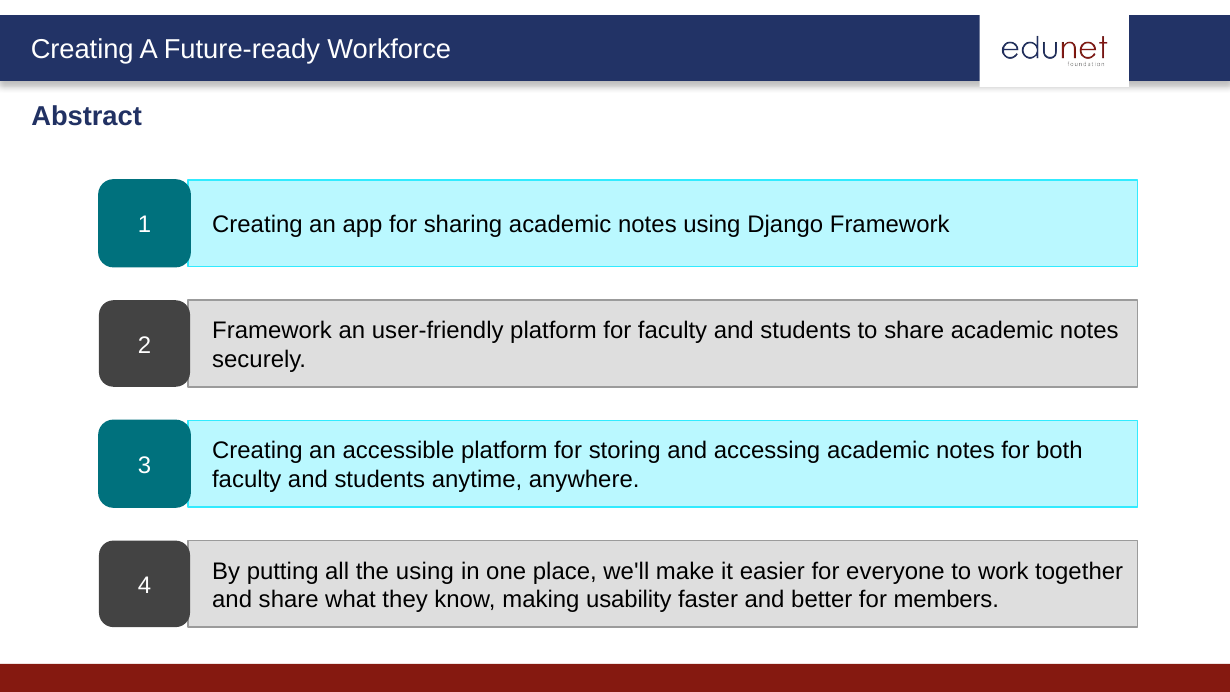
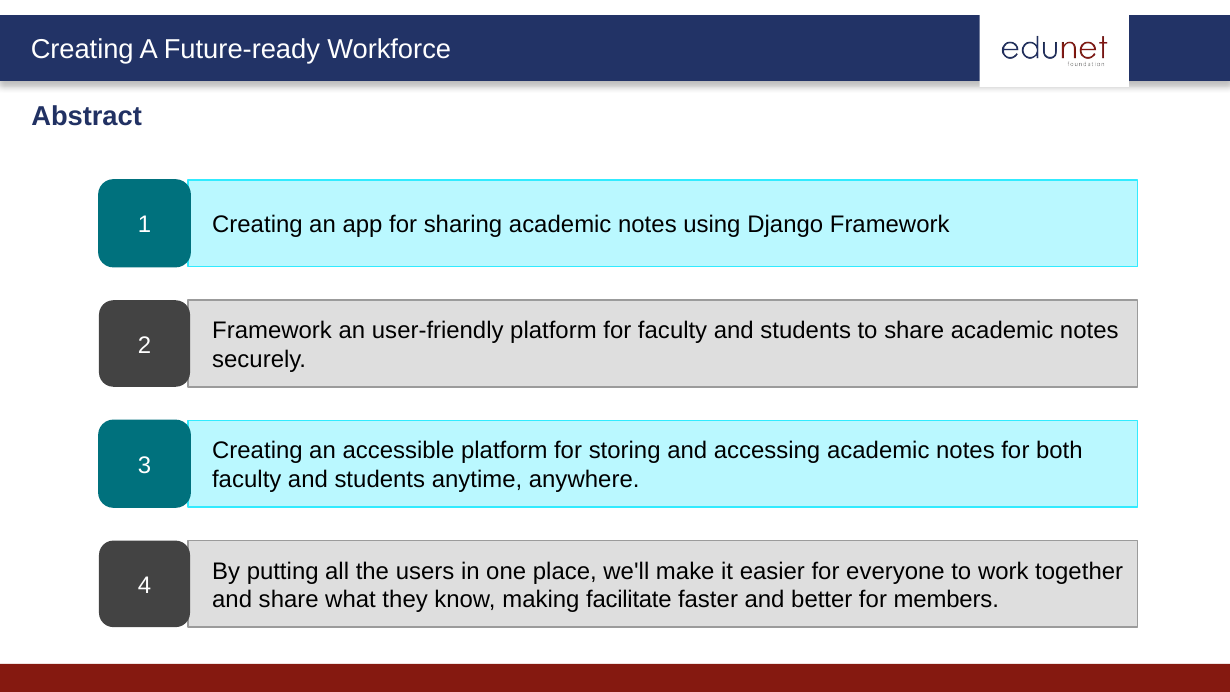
the using: using -> users
usability: usability -> facilitate
